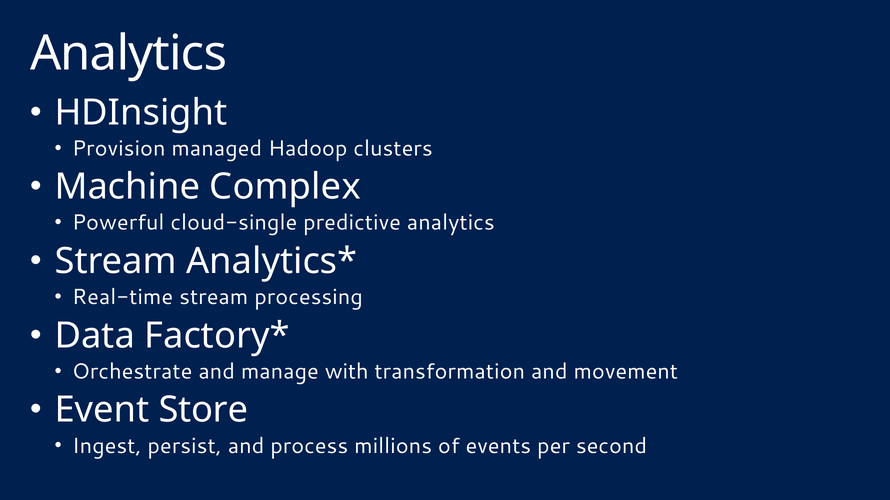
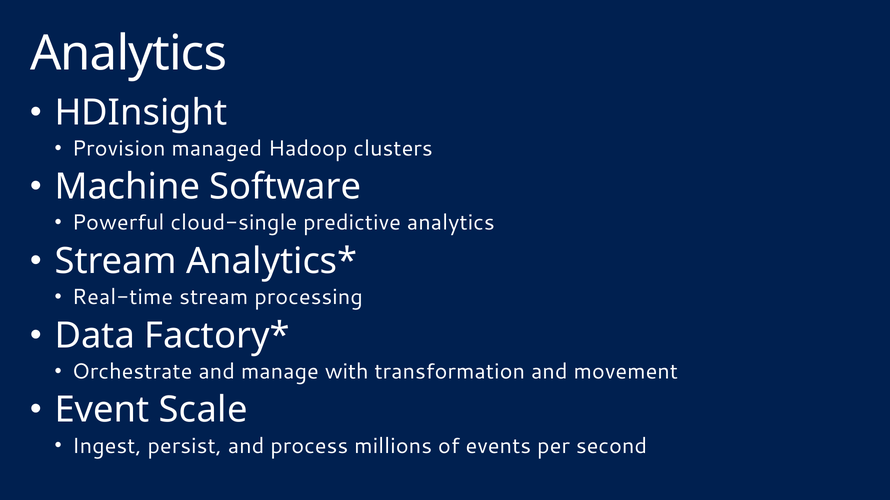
Complex: Complex -> Software
Store: Store -> Scale
